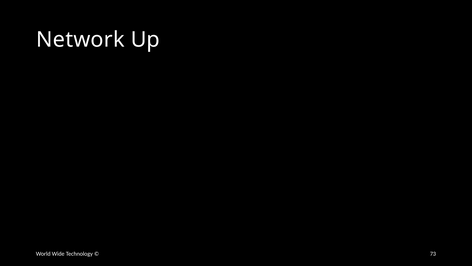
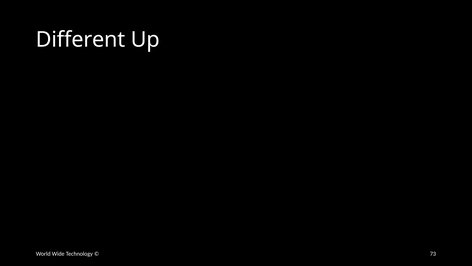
Network: Network -> Different
